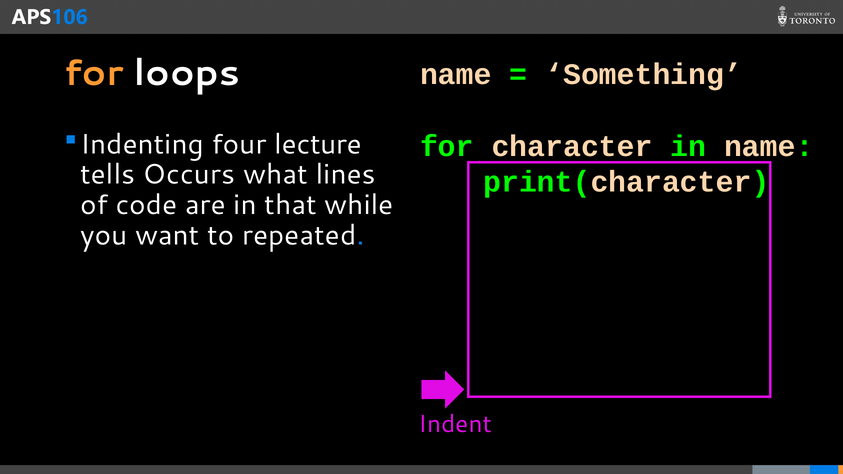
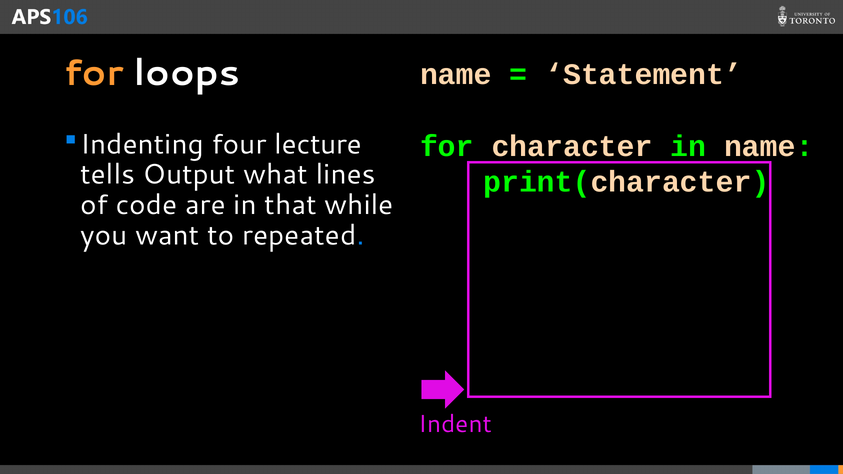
Something: Something -> Statement
tells Occurs: Occurs -> Output
